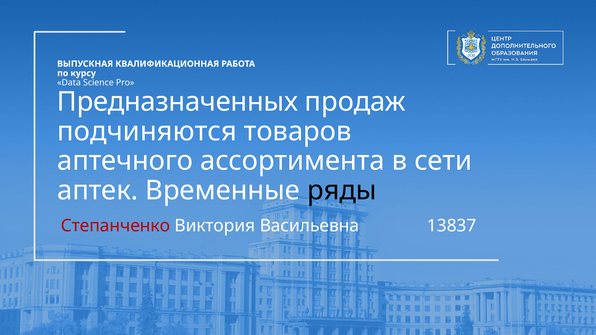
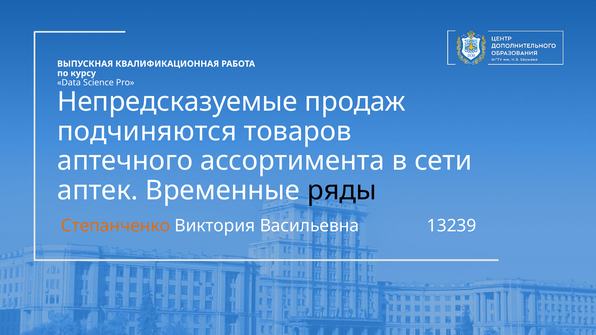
Предназначенных: Предназначенных -> Непредсказуемые
Степанченко colour: red -> orange
13837: 13837 -> 13239
